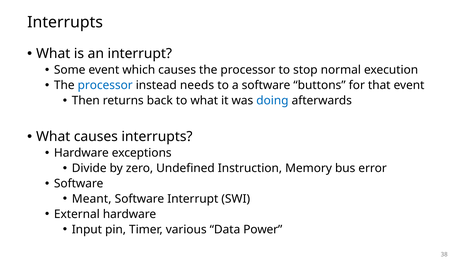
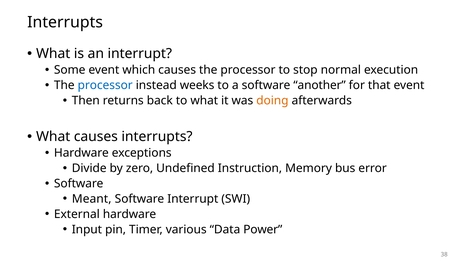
needs: needs -> weeks
buttons: buttons -> another
doing colour: blue -> orange
